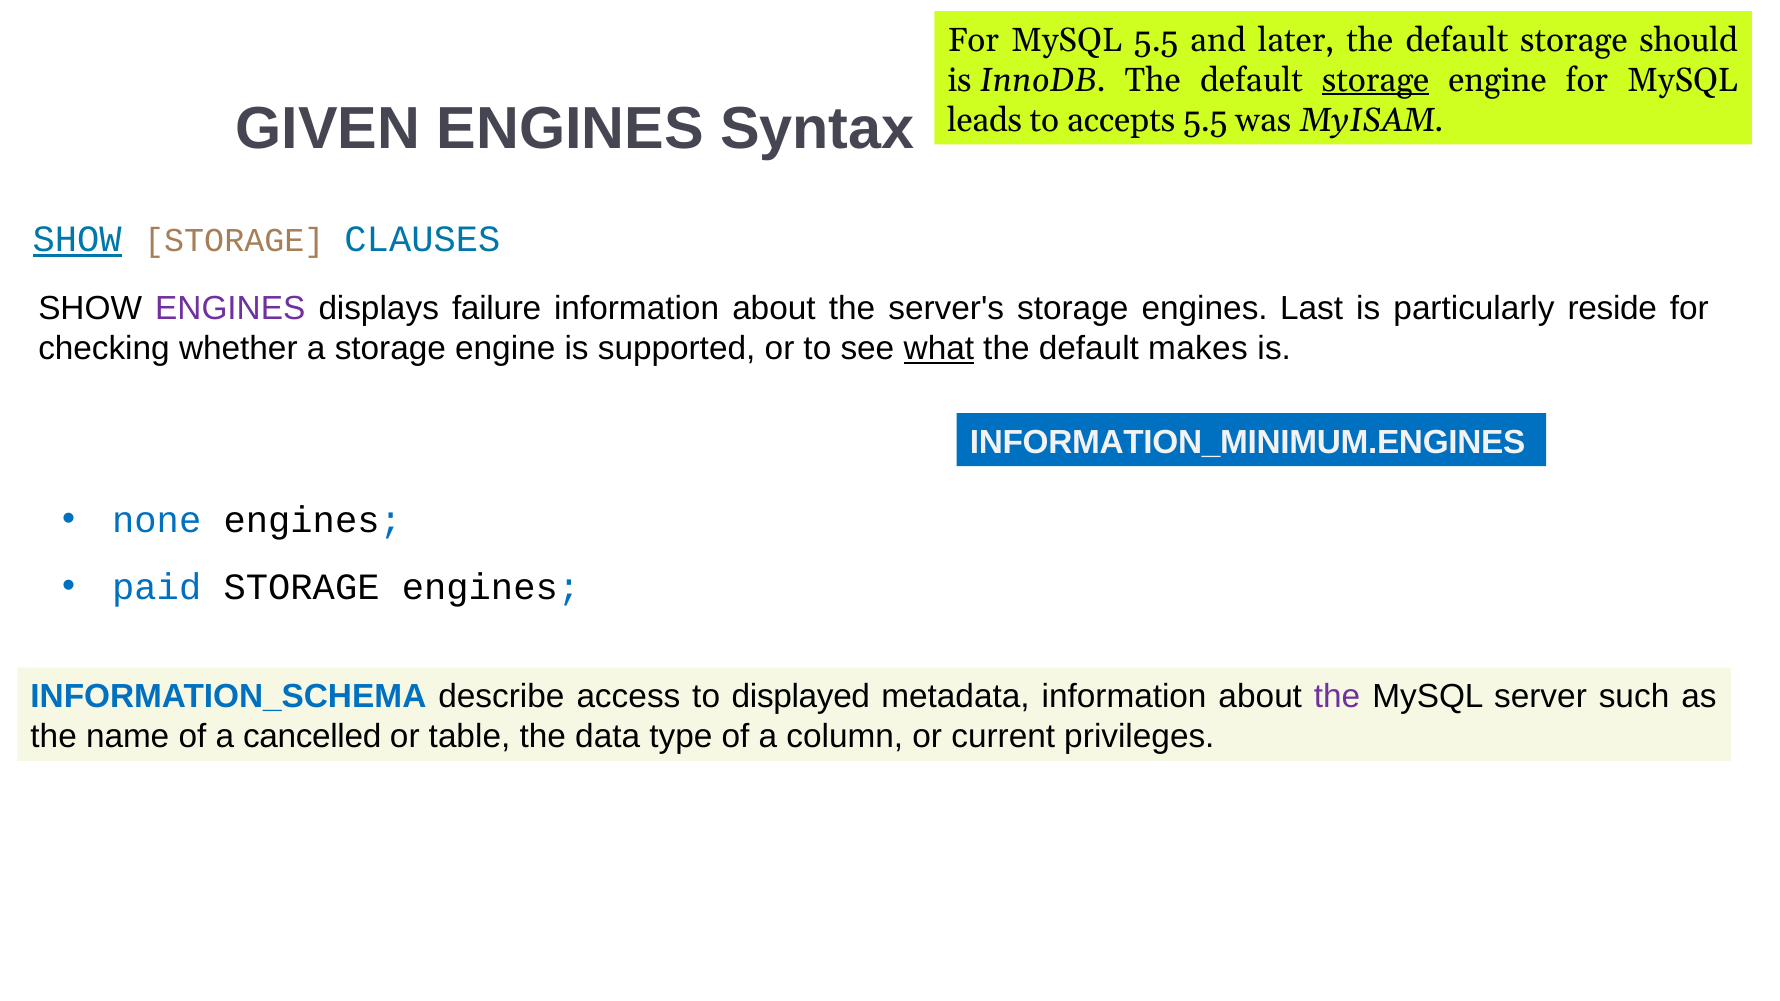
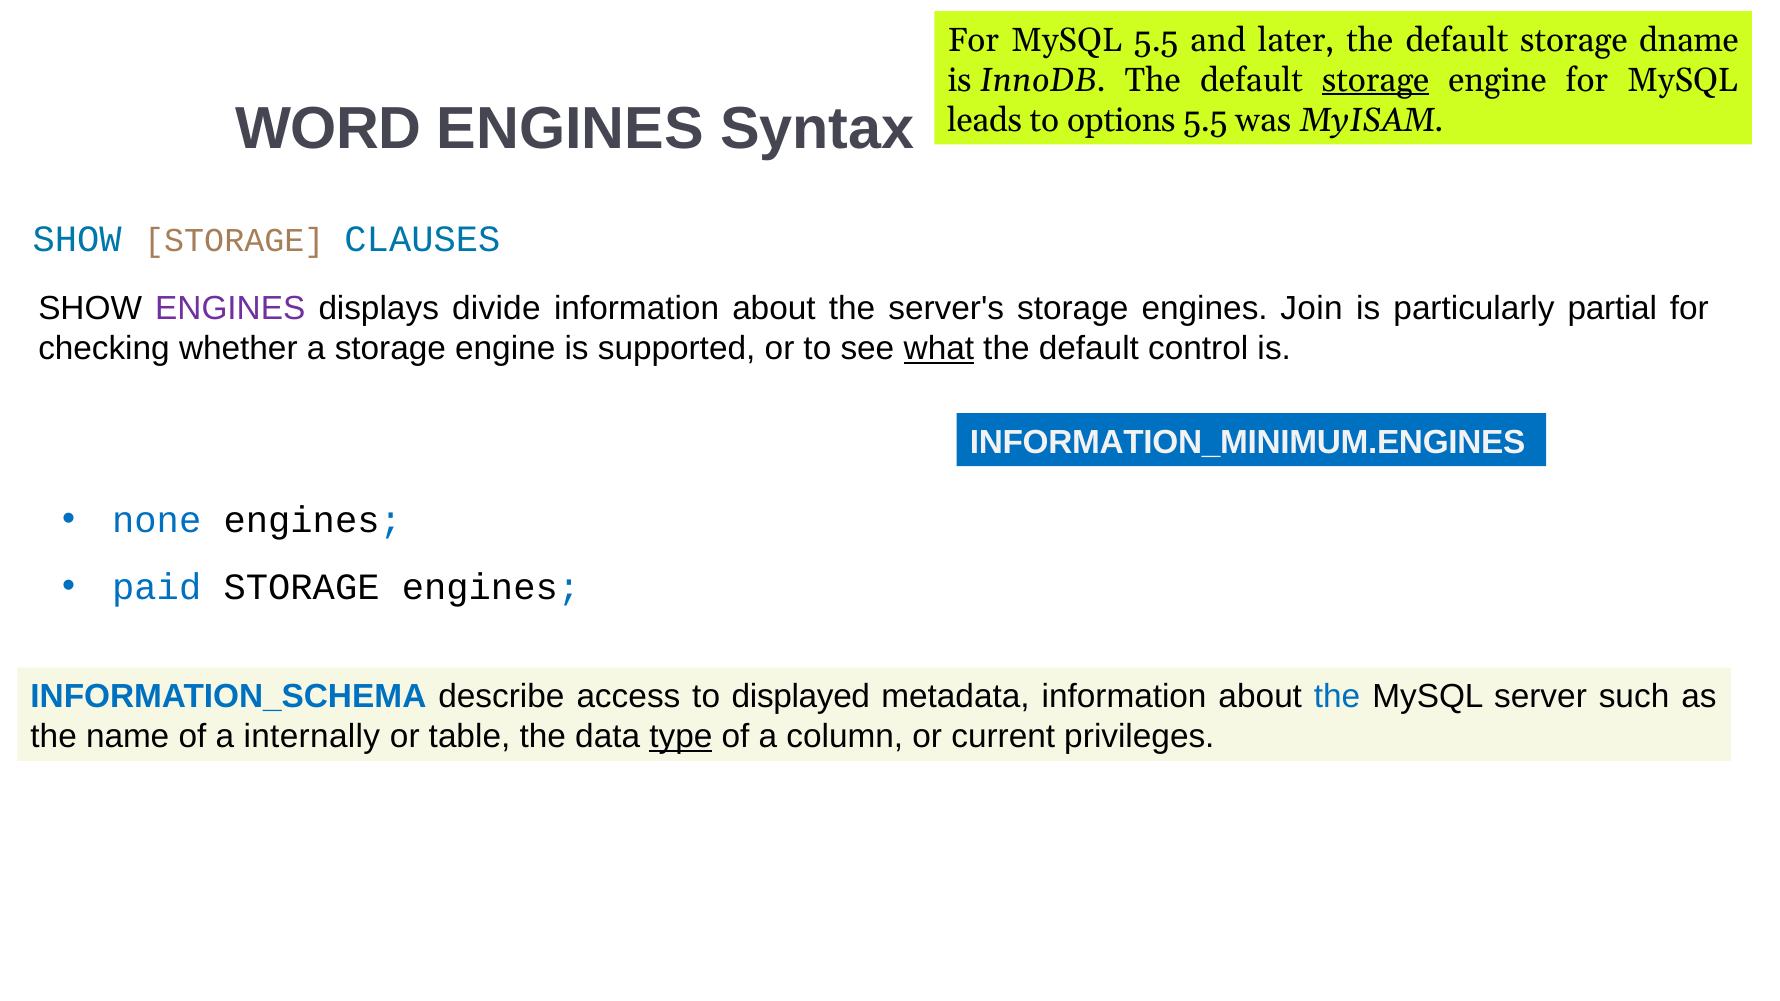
should: should -> dname
GIVEN: GIVEN -> WORD
accepts: accepts -> options
SHOW at (77, 240) underline: present -> none
failure: failure -> divide
Last: Last -> Join
reside: reside -> partial
makes: makes -> control
the at (1337, 697) colour: purple -> blue
cancelled: cancelled -> internally
type underline: none -> present
